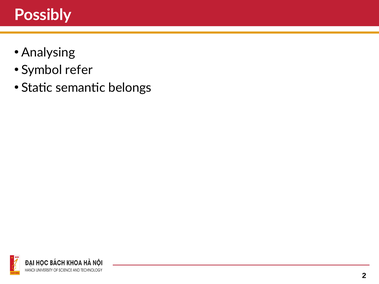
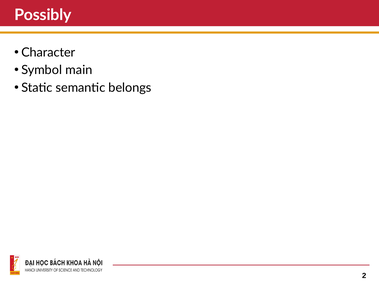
Analysing: Analysing -> Character
refer: refer -> main
